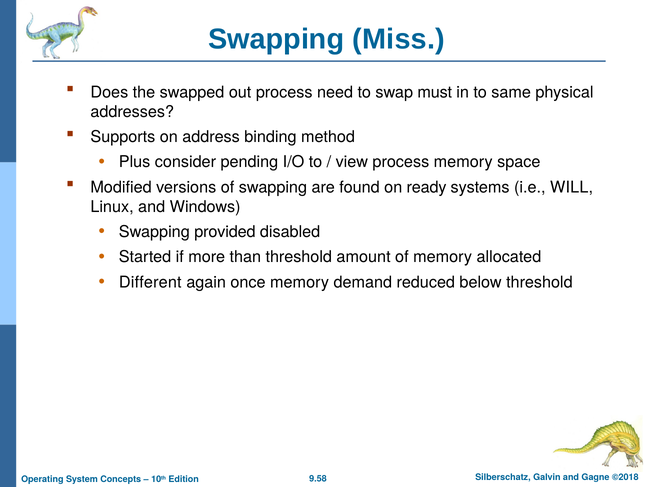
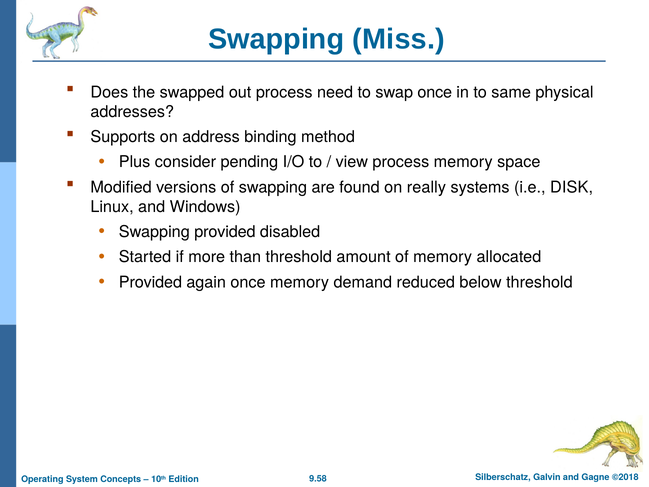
swap must: must -> once
ready: ready -> really
WILL: WILL -> DISK
Different at (150, 282): Different -> Provided
